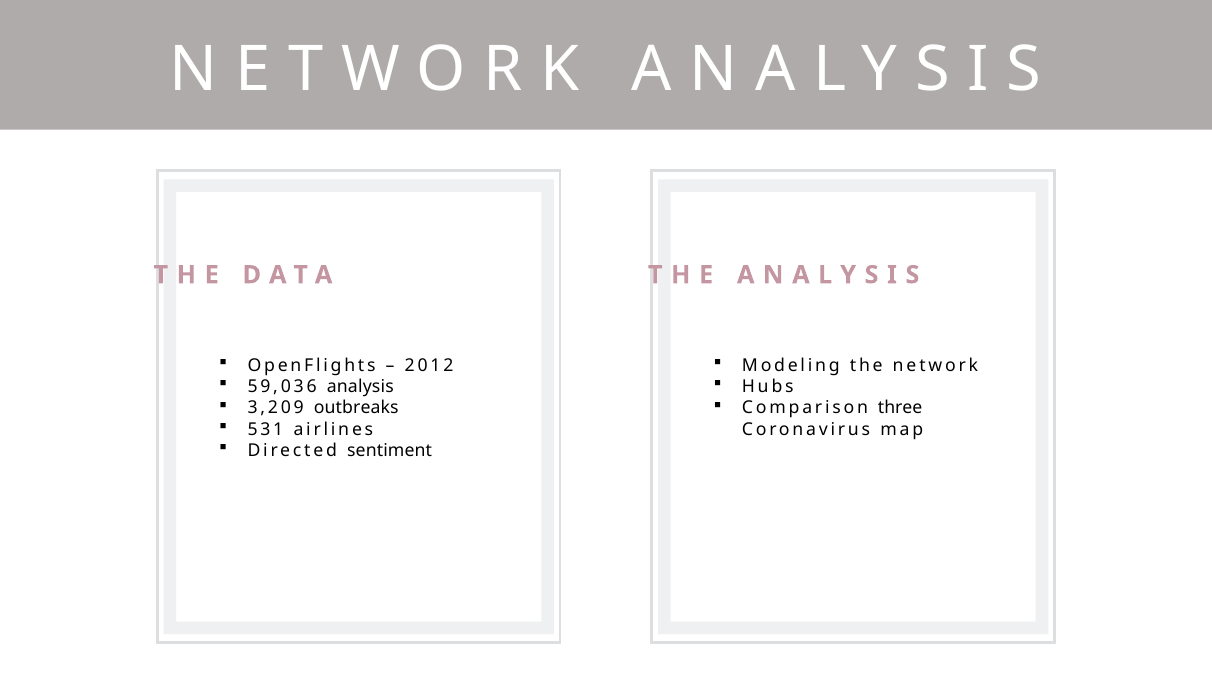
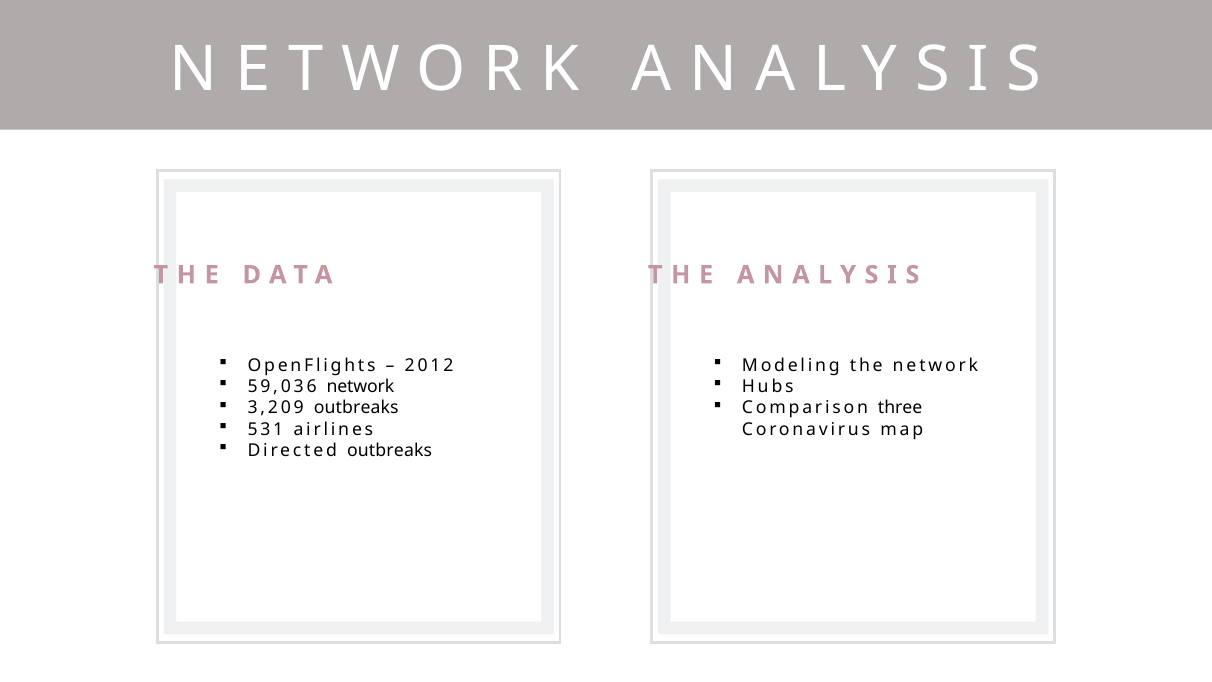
59,036 analysis: analysis -> network
Directed sentiment: sentiment -> outbreaks
